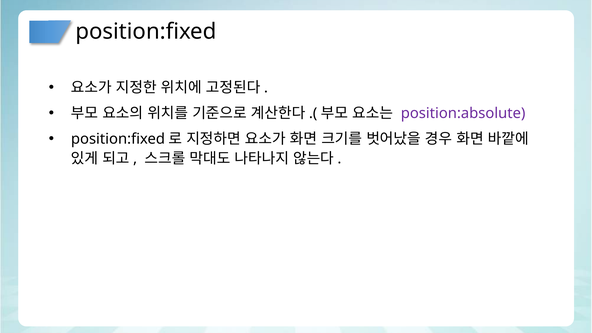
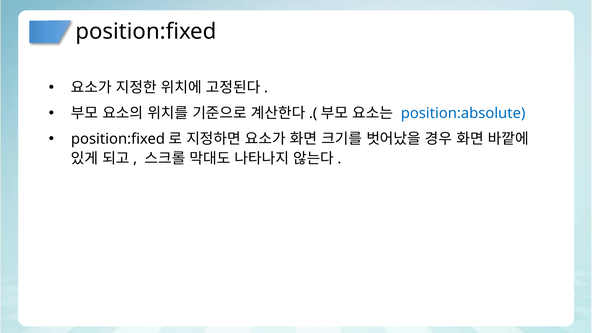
position:absolute colour: purple -> blue
